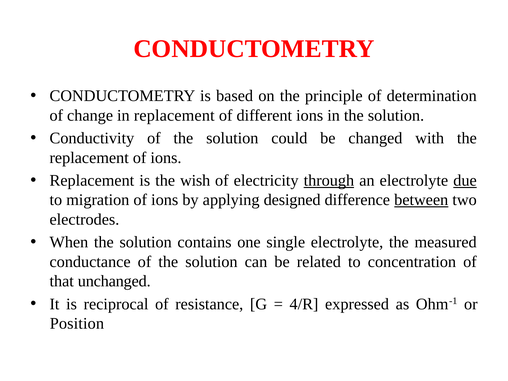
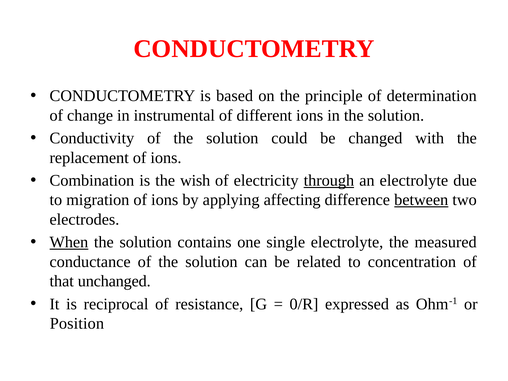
in replacement: replacement -> instrumental
Replacement at (92, 180): Replacement -> Combination
due underline: present -> none
designed: designed -> affecting
When underline: none -> present
4/R: 4/R -> 0/R
